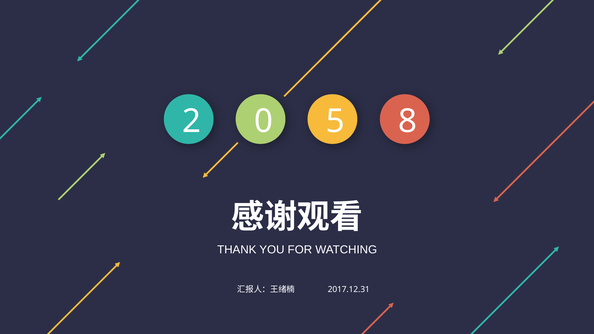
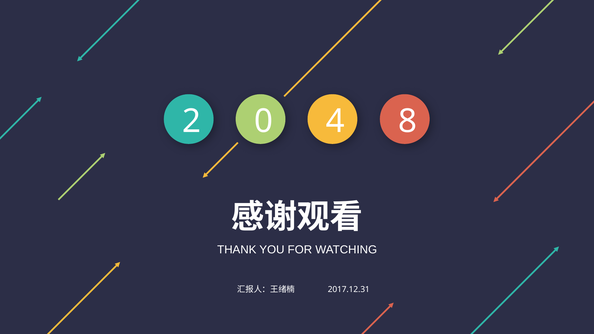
5: 5 -> 4
